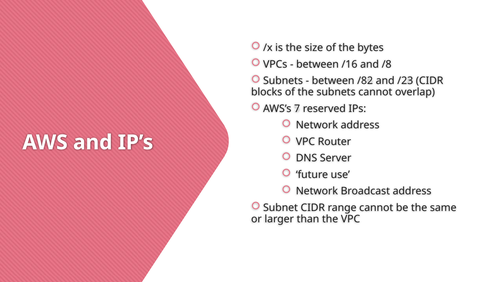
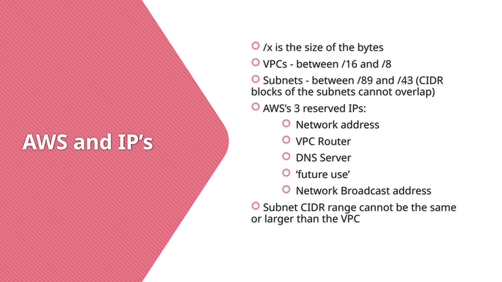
/82: /82 -> /89
/23: /23 -> /43
7: 7 -> 3
